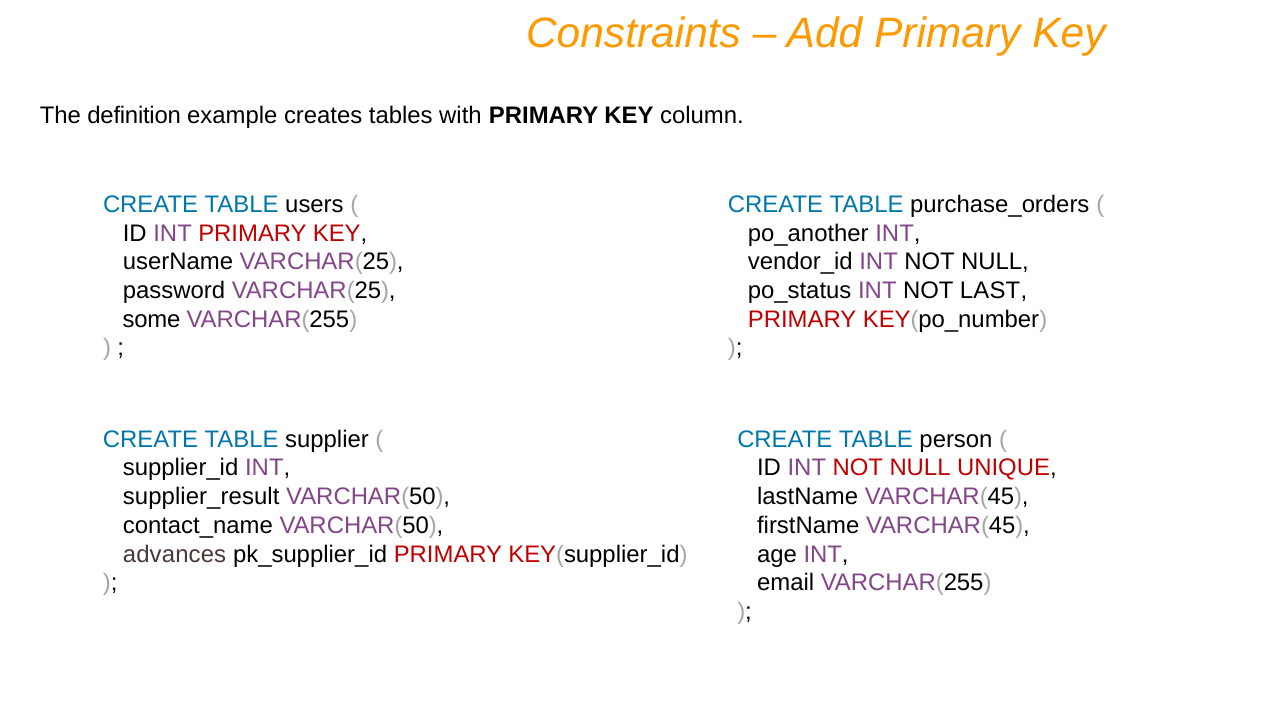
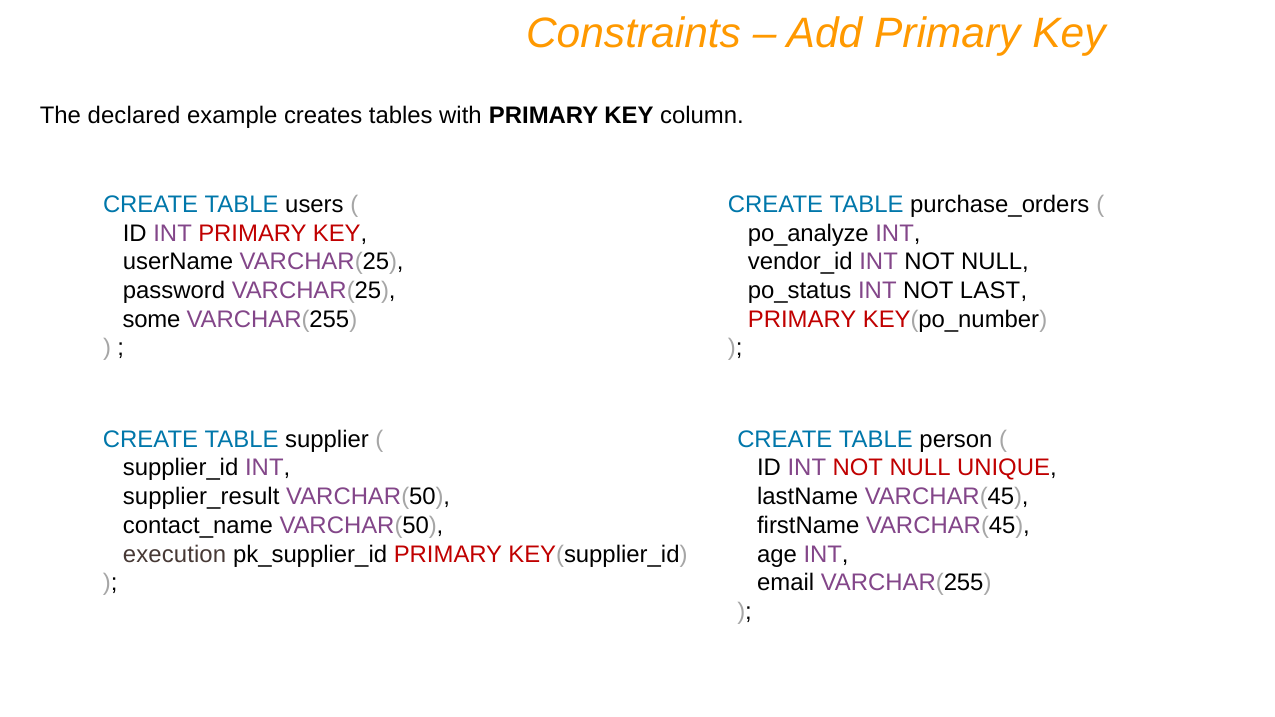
definition: definition -> declared
po_another: po_another -> po_analyze
advances: advances -> execution
